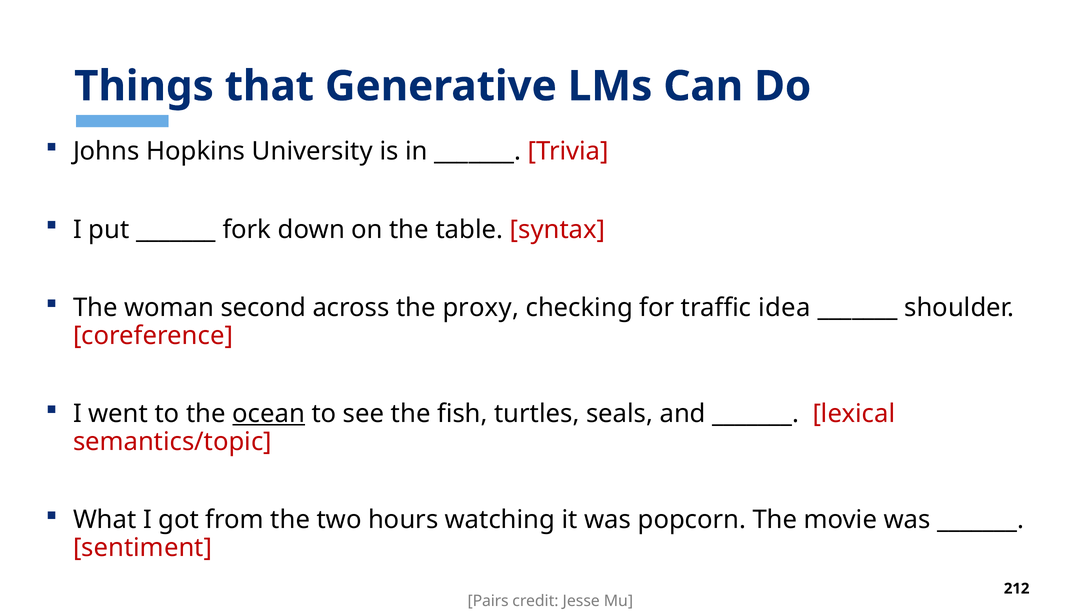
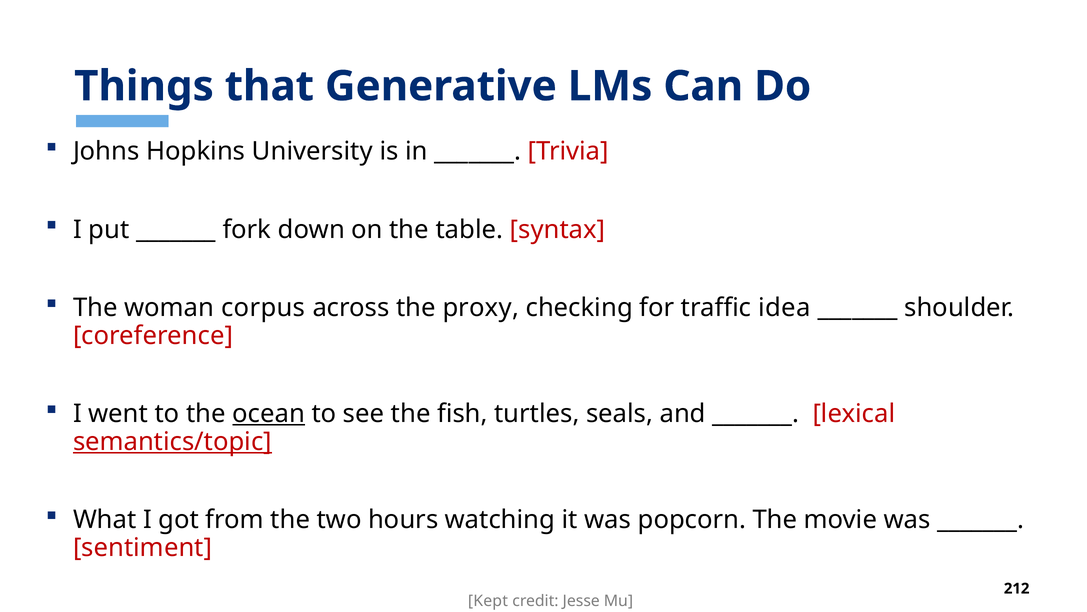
second: second -> corpus
semantics/topic underline: none -> present
Pairs: Pairs -> Kept
